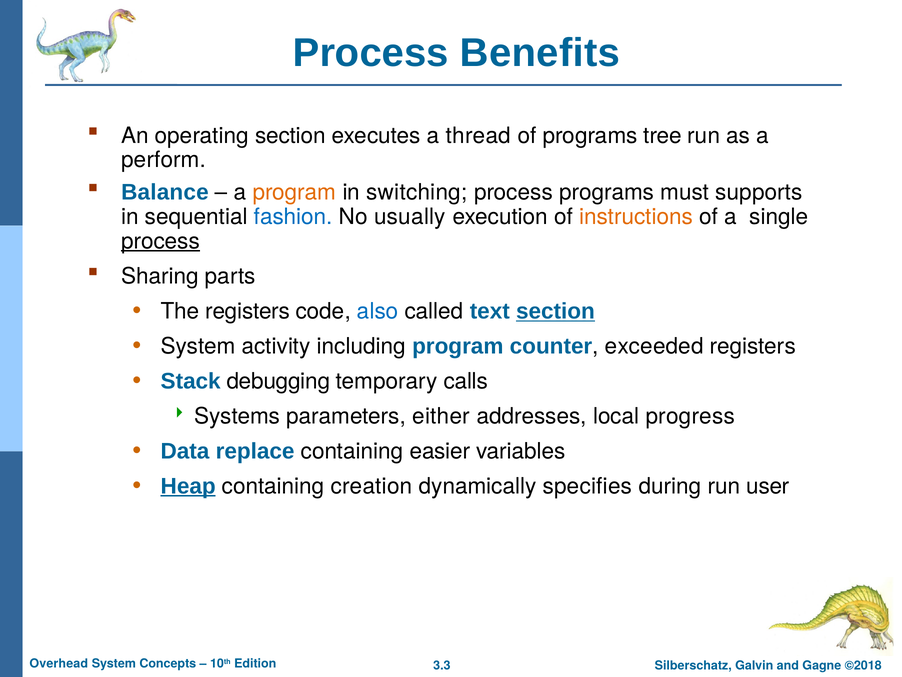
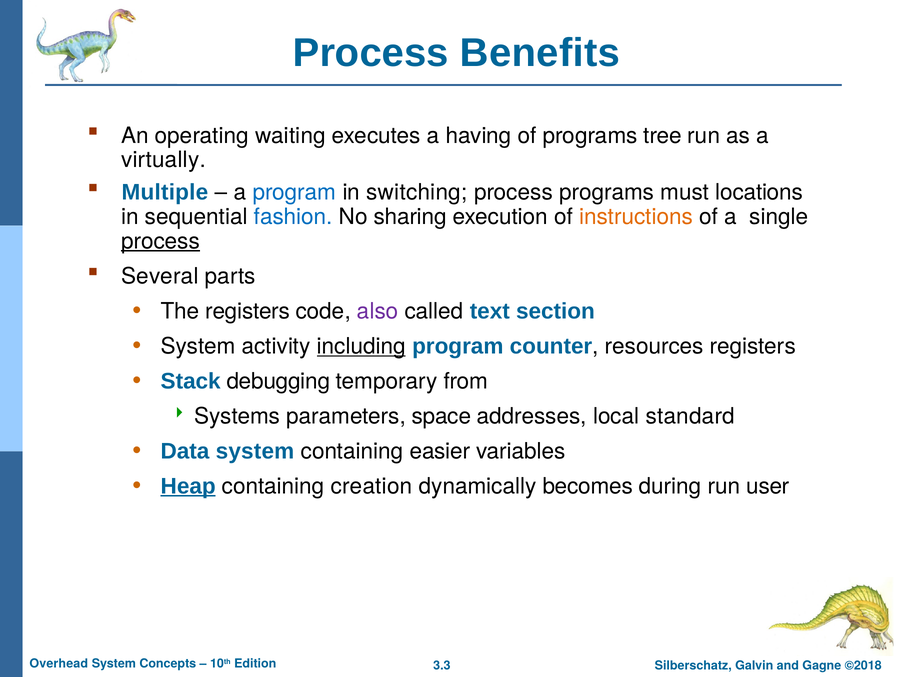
operating section: section -> waiting
thread: thread -> having
perform: perform -> virtually
Balance: Balance -> Multiple
program at (294, 192) colour: orange -> blue
supports: supports -> locations
usually: usually -> sharing
Sharing: Sharing -> Several
also colour: blue -> purple
section at (555, 311) underline: present -> none
including underline: none -> present
exceeded: exceeded -> resources
calls: calls -> from
either: either -> space
progress: progress -> standard
Data replace: replace -> system
specifies: specifies -> becomes
